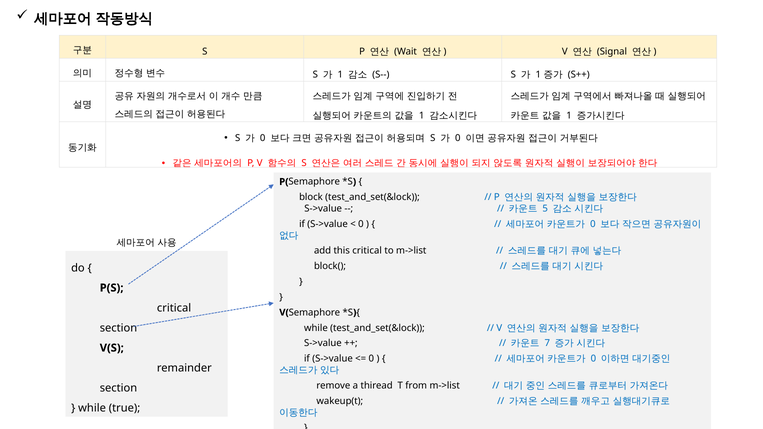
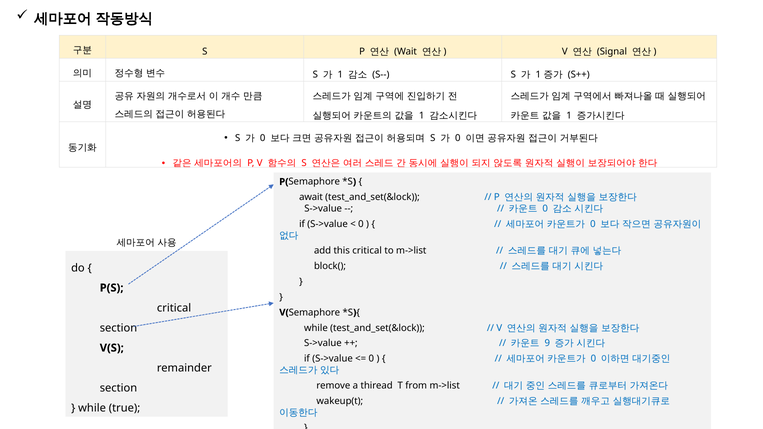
block: block -> await
5 at (545, 209): 5 -> 0
7: 7 -> 9
